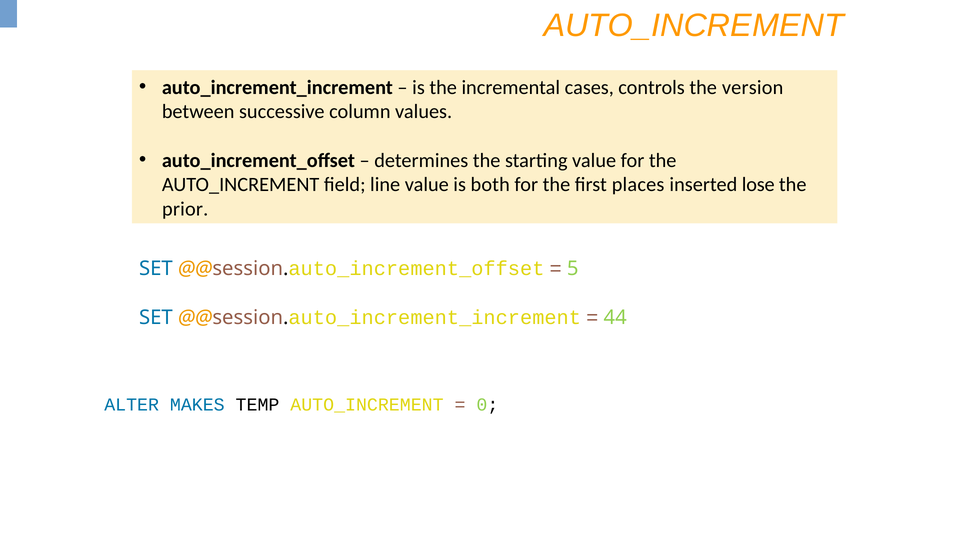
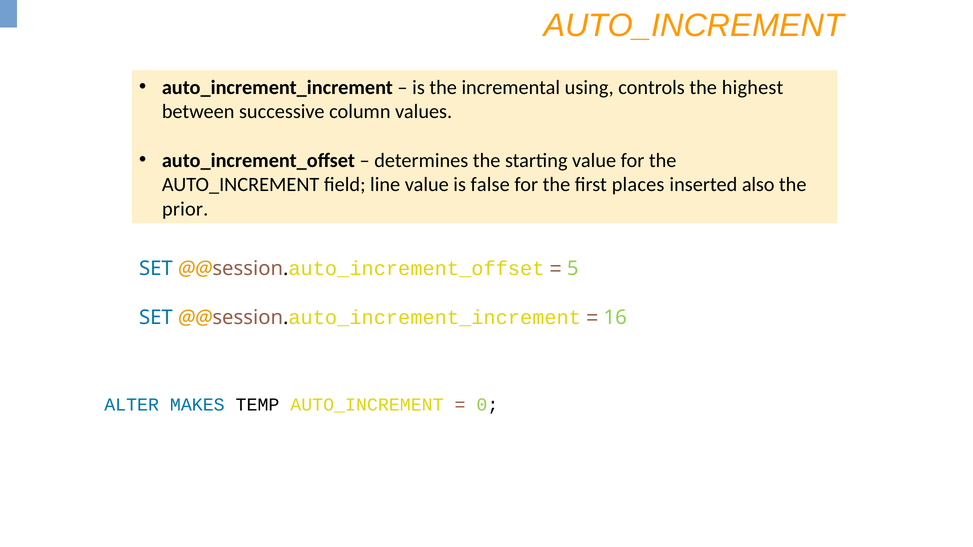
cases: cases -> using
version: version -> highest
both: both -> false
lose: lose -> also
44: 44 -> 16
